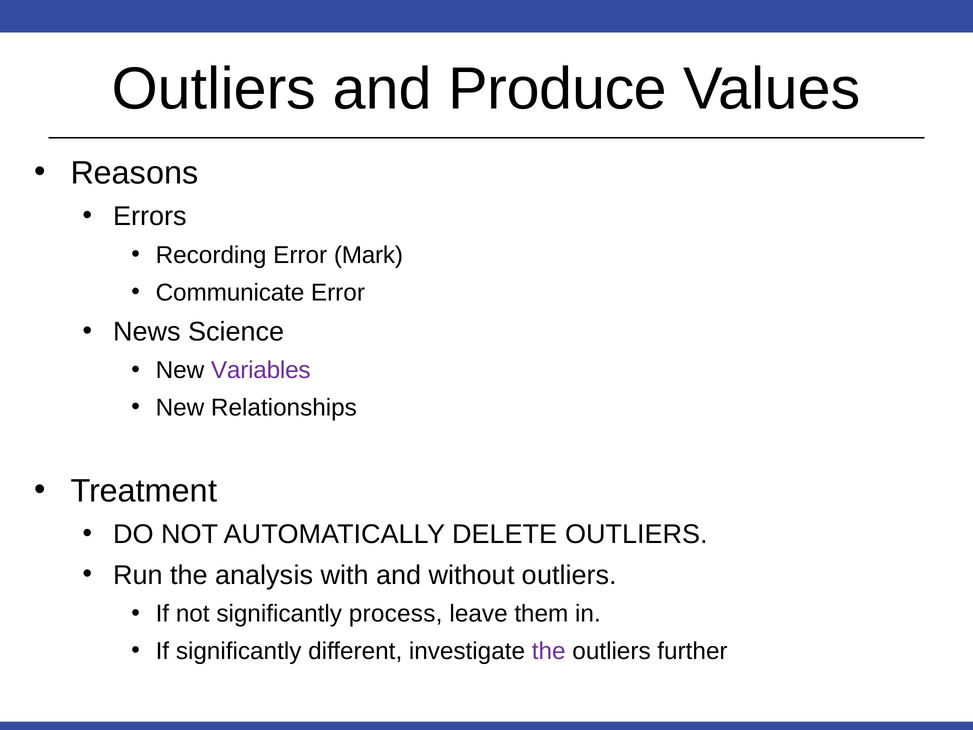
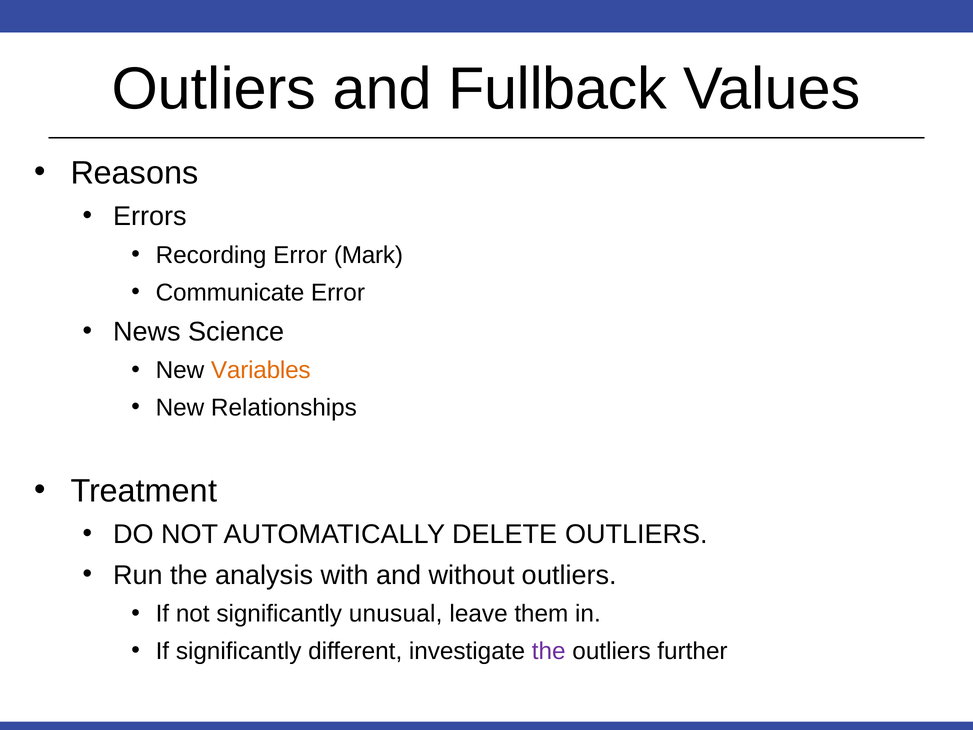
Produce: Produce -> Fullback
Variables colour: purple -> orange
process: process -> unusual
